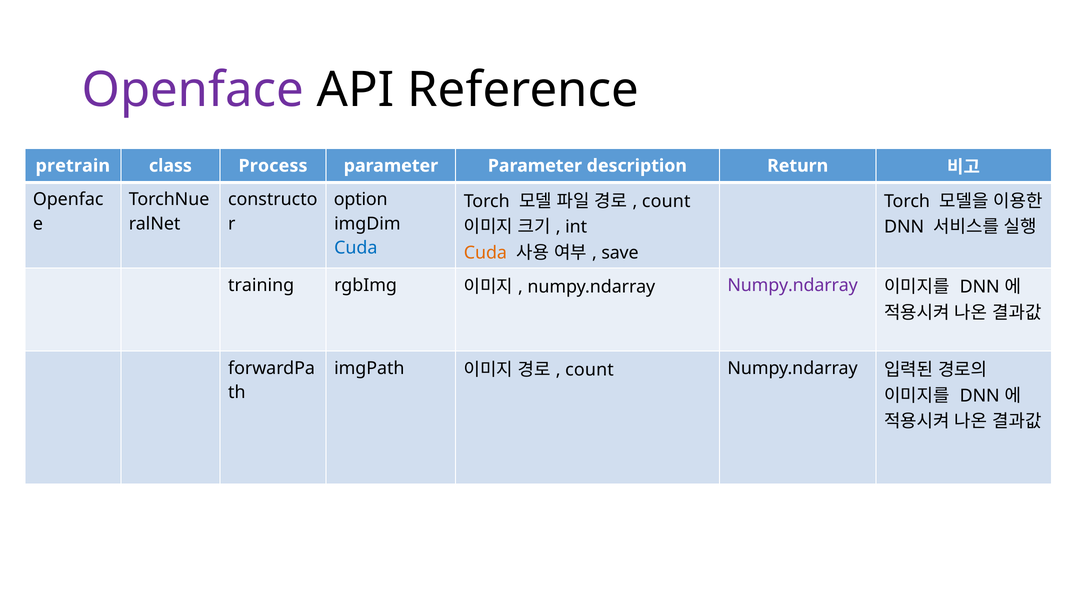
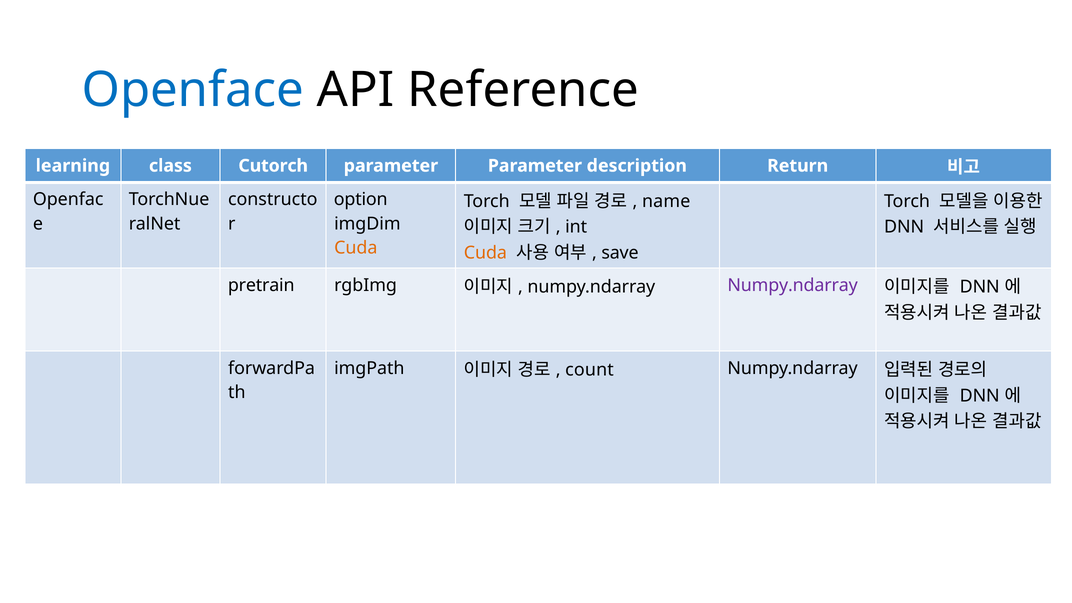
Openface colour: purple -> blue
pretrain: pretrain -> learning
Process: Process -> Cutorch
count at (666, 201): count -> name
Cuda at (356, 248) colour: blue -> orange
training: training -> pretrain
